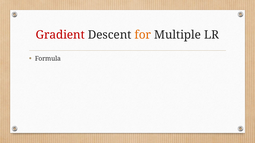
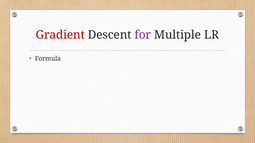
for colour: orange -> purple
